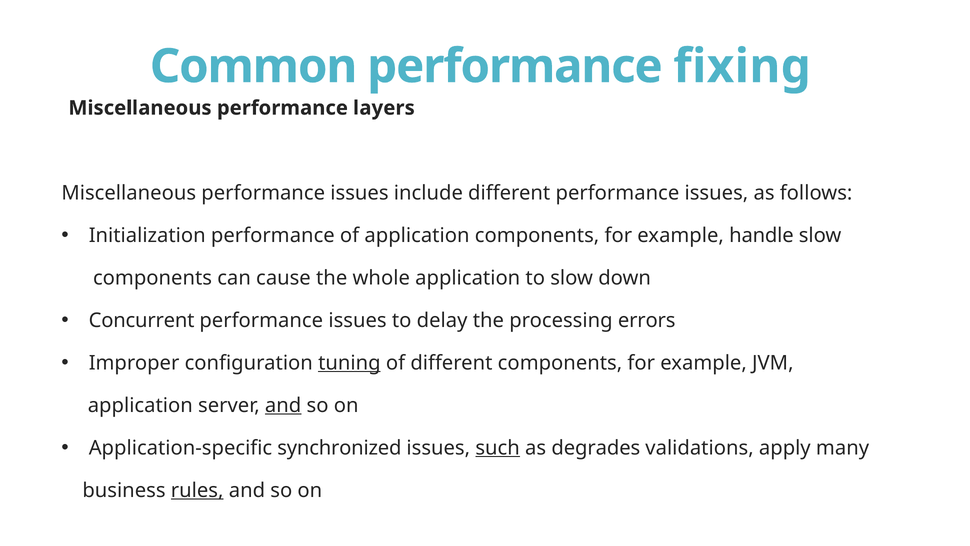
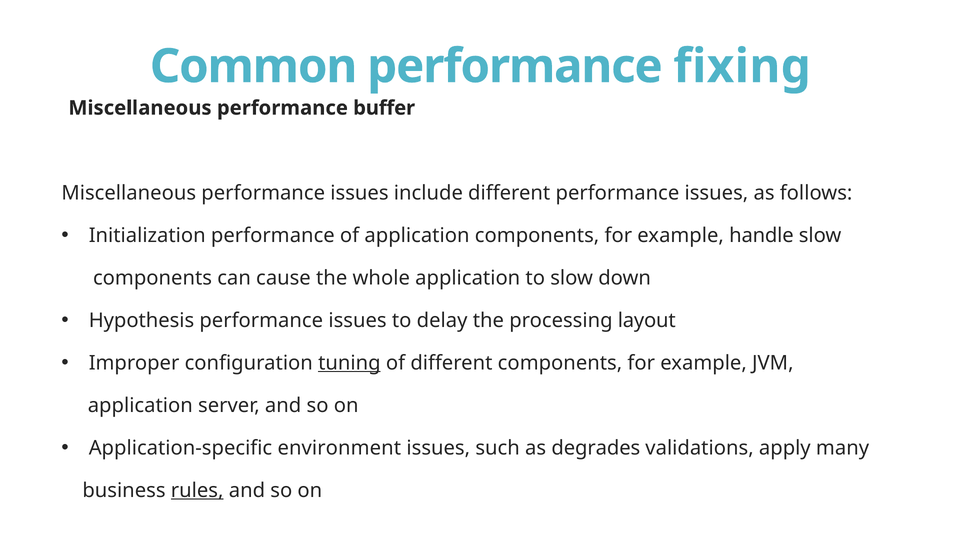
layers: layers -> buffer
Concurrent: Concurrent -> Hypothesis
errors: errors -> layout
and at (283, 405) underline: present -> none
synchronized: synchronized -> environment
such underline: present -> none
